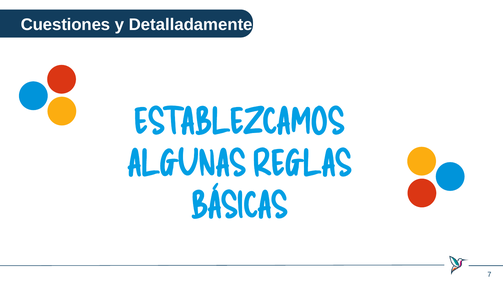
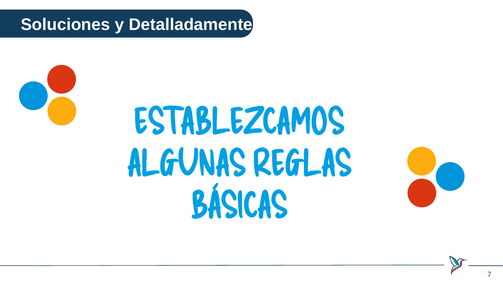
Cuestiones: Cuestiones -> Soluciones
